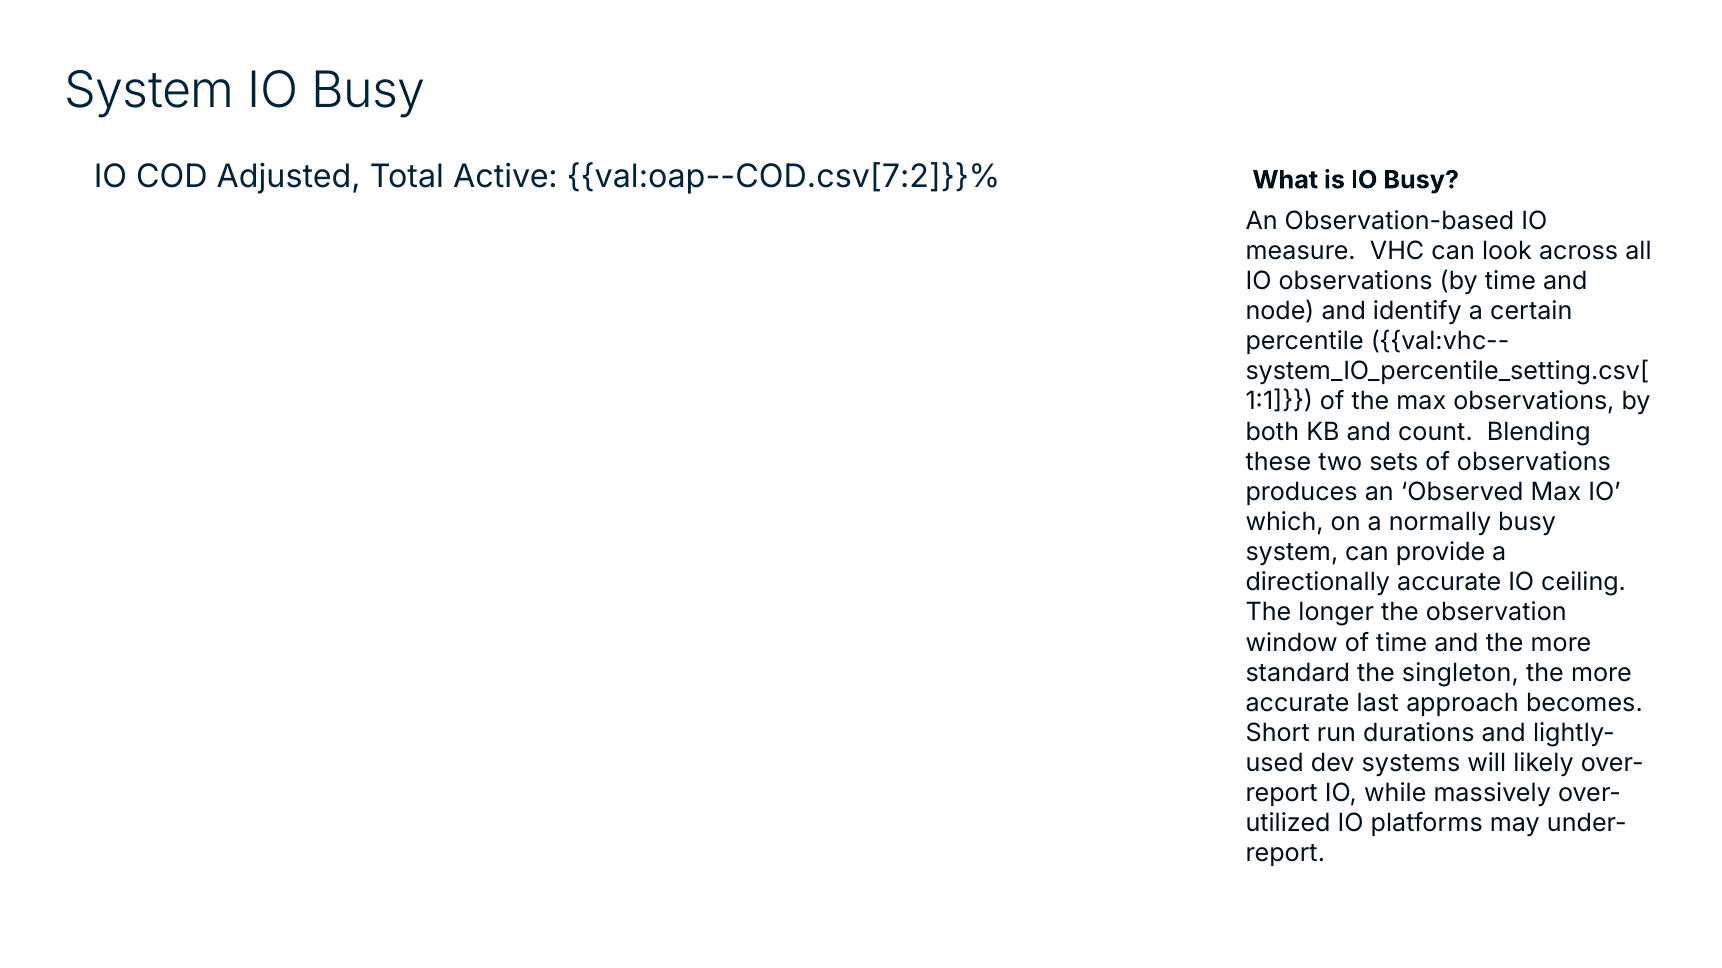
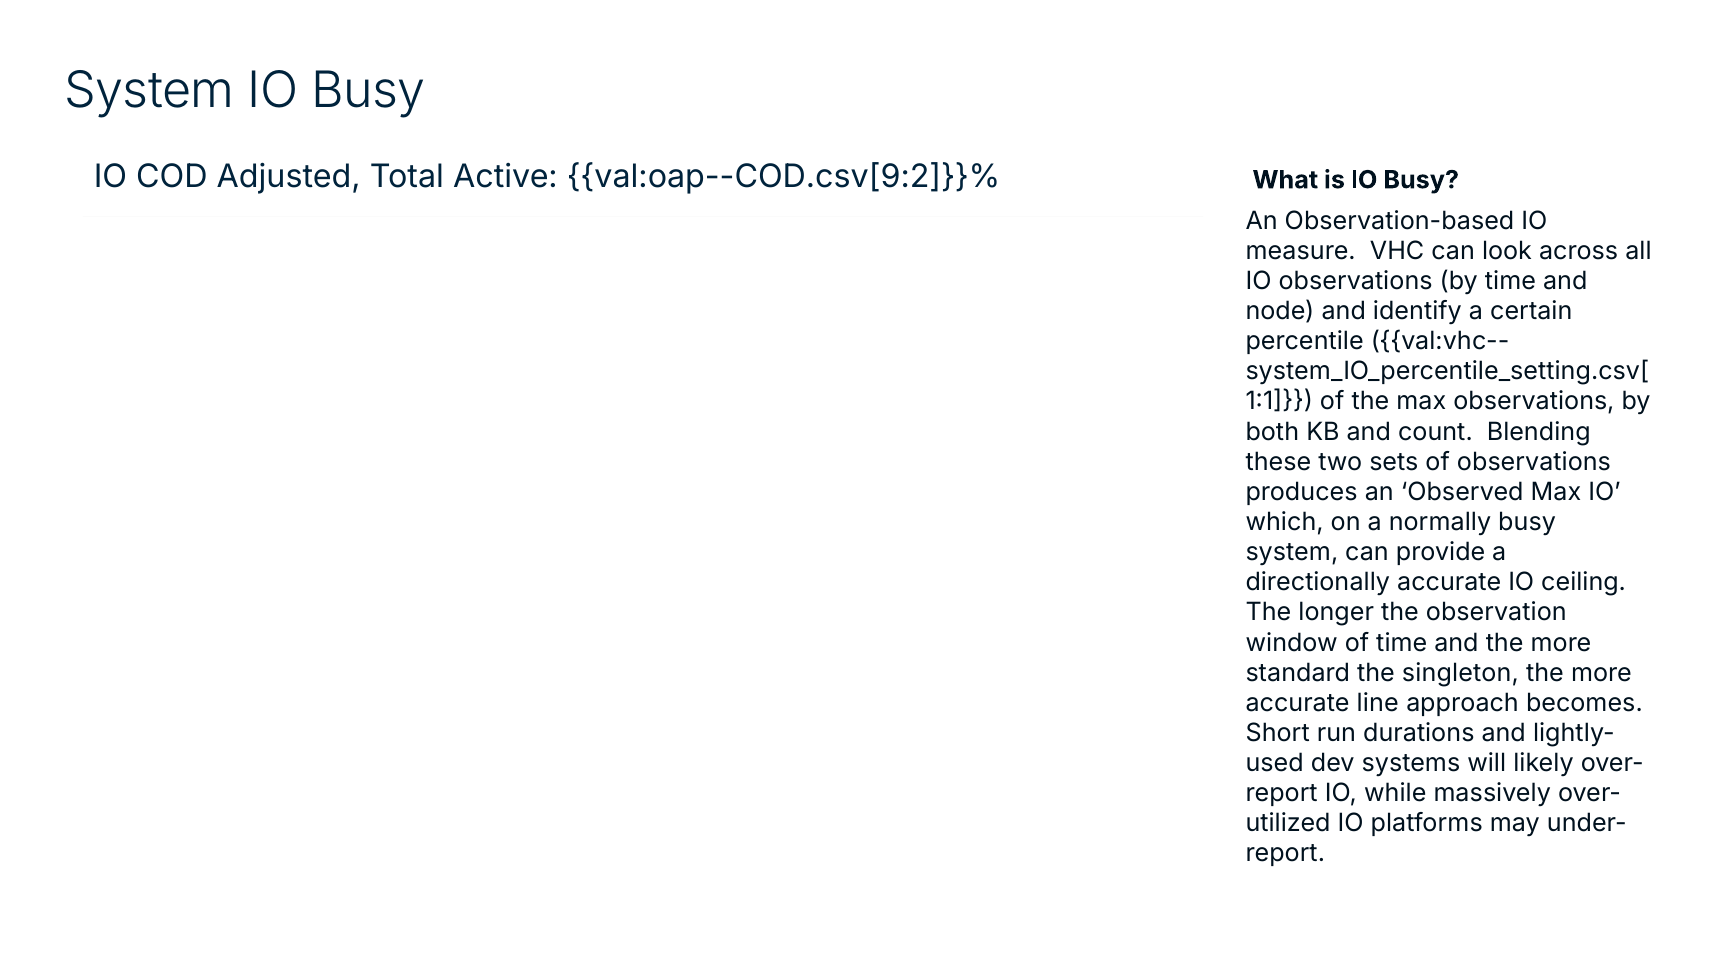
val:oap--COD.csv[7:2]}}%: val:oap--COD.csv[7:2]}}% -> val:oap--COD.csv[9:2]}}%
last: last -> line
